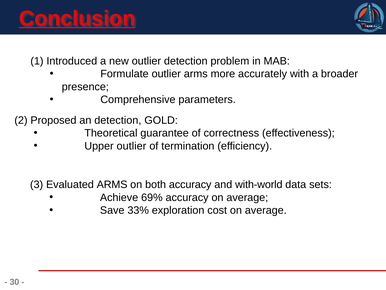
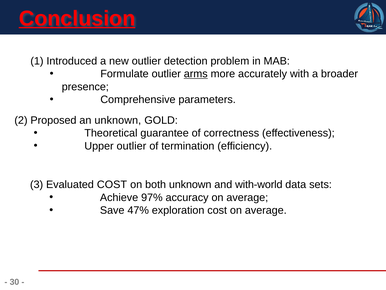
arms at (196, 74) underline: none -> present
an detection: detection -> unknown
Evaluated ARMS: ARMS -> COST
both accuracy: accuracy -> unknown
69%: 69% -> 97%
33%: 33% -> 47%
